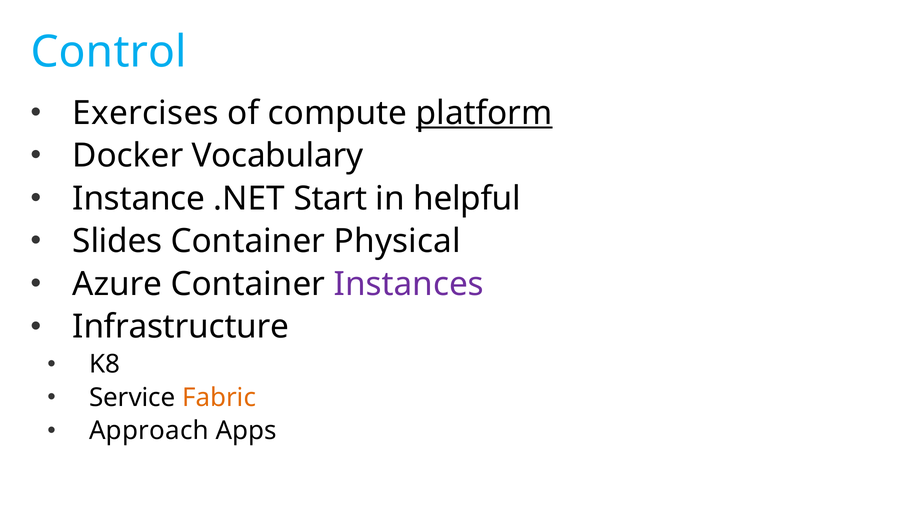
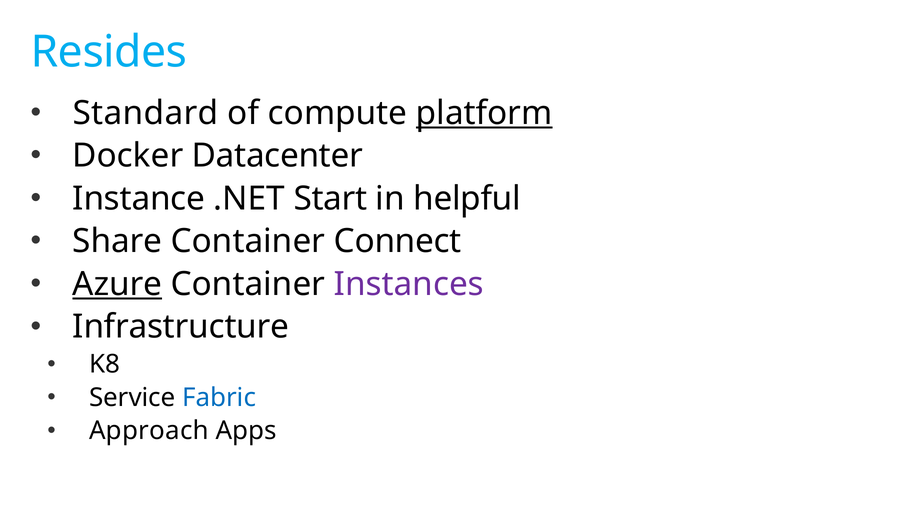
Control: Control -> Resides
Exercises: Exercises -> Standard
Vocabulary: Vocabulary -> Datacenter
Slides: Slides -> Share
Physical: Physical -> Connect
Azure underline: none -> present
Fabric colour: orange -> blue
